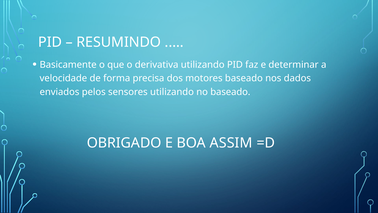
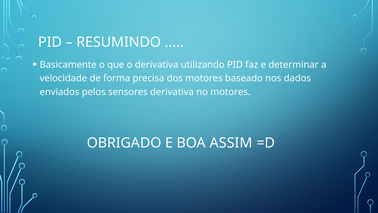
sensores utilizando: utilizando -> derivativa
no baseado: baseado -> motores
